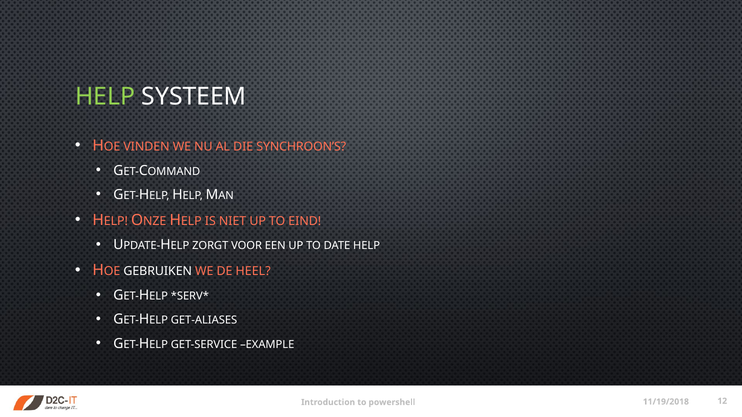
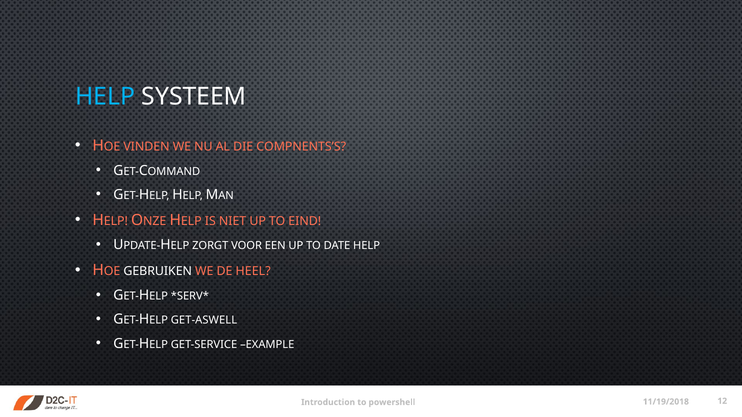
HELP at (105, 97) colour: light green -> light blue
SYNCHROON’S: SYNCHROON’S -> COMPNENTS’S
GET-ALIASES: GET-ALIASES -> GET-ASWELL
